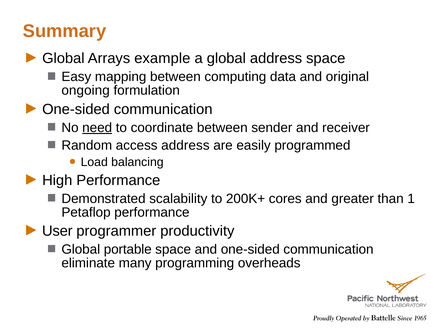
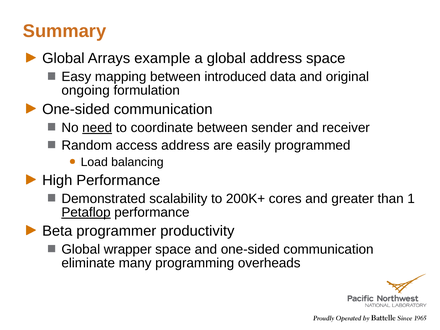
computing: computing -> introduced
Petaflop underline: none -> present
User: User -> Beta
portable: portable -> wrapper
